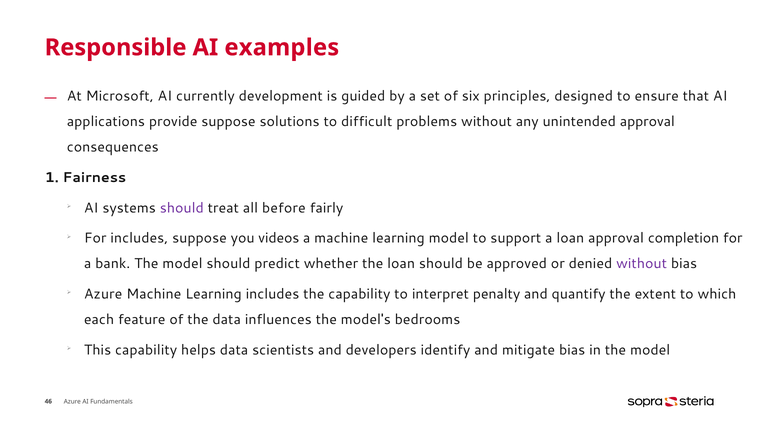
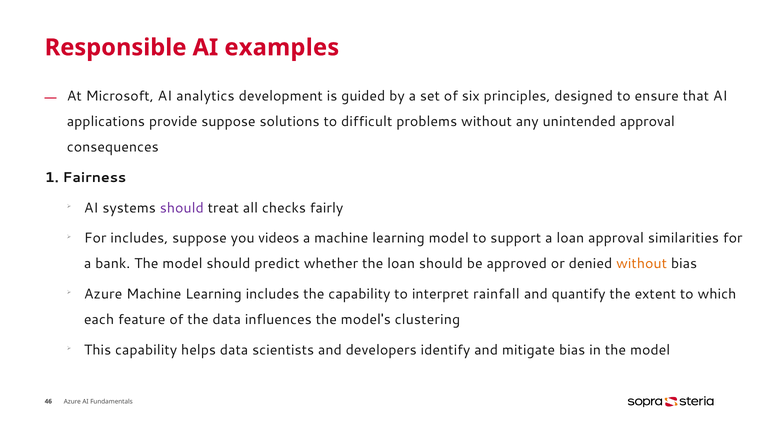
currently: currently -> analytics
before: before -> checks
completion: completion -> similarities
without at (642, 264) colour: purple -> orange
penalty: penalty -> rainfall
bedrooms: bedrooms -> clustering
